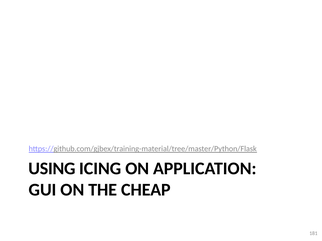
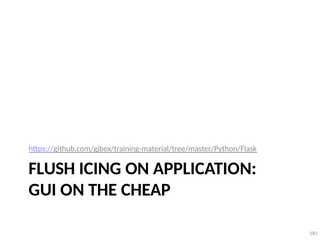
USING: USING -> FLUSH
